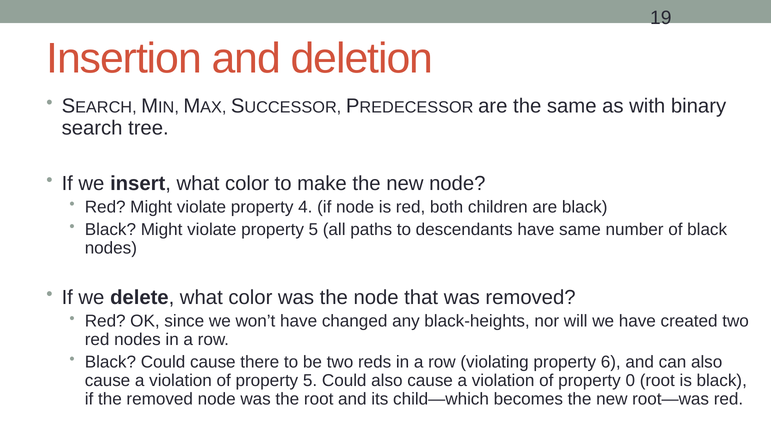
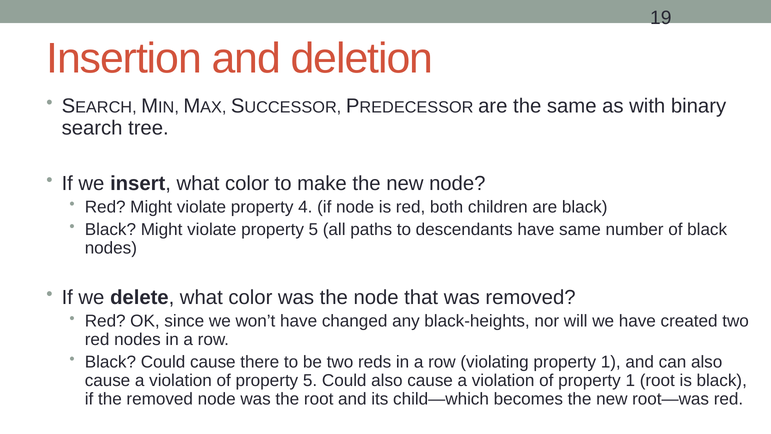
violating property 6: 6 -> 1
of property 0: 0 -> 1
